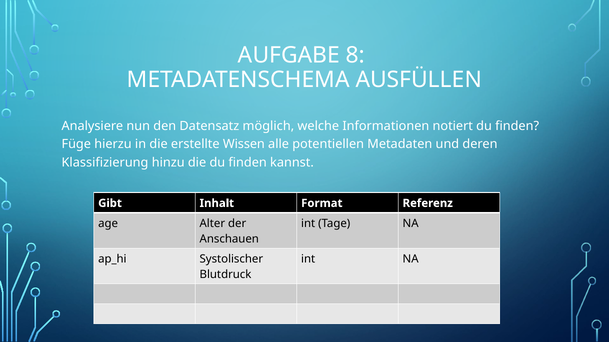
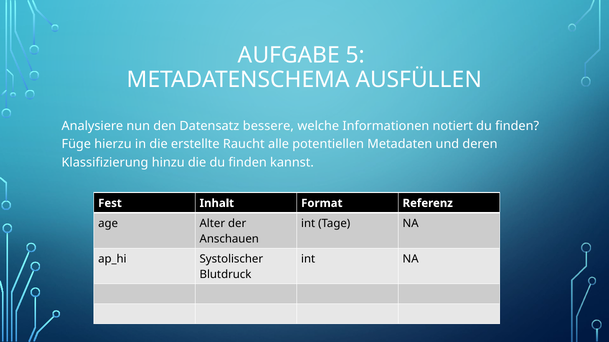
8: 8 -> 5
möglich: möglich -> bessere
Wissen: Wissen -> Raucht
Gibt: Gibt -> Fest
